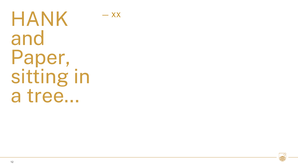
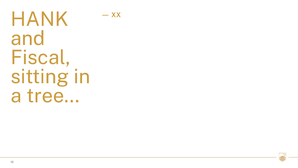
Paper: Paper -> Fiscal
